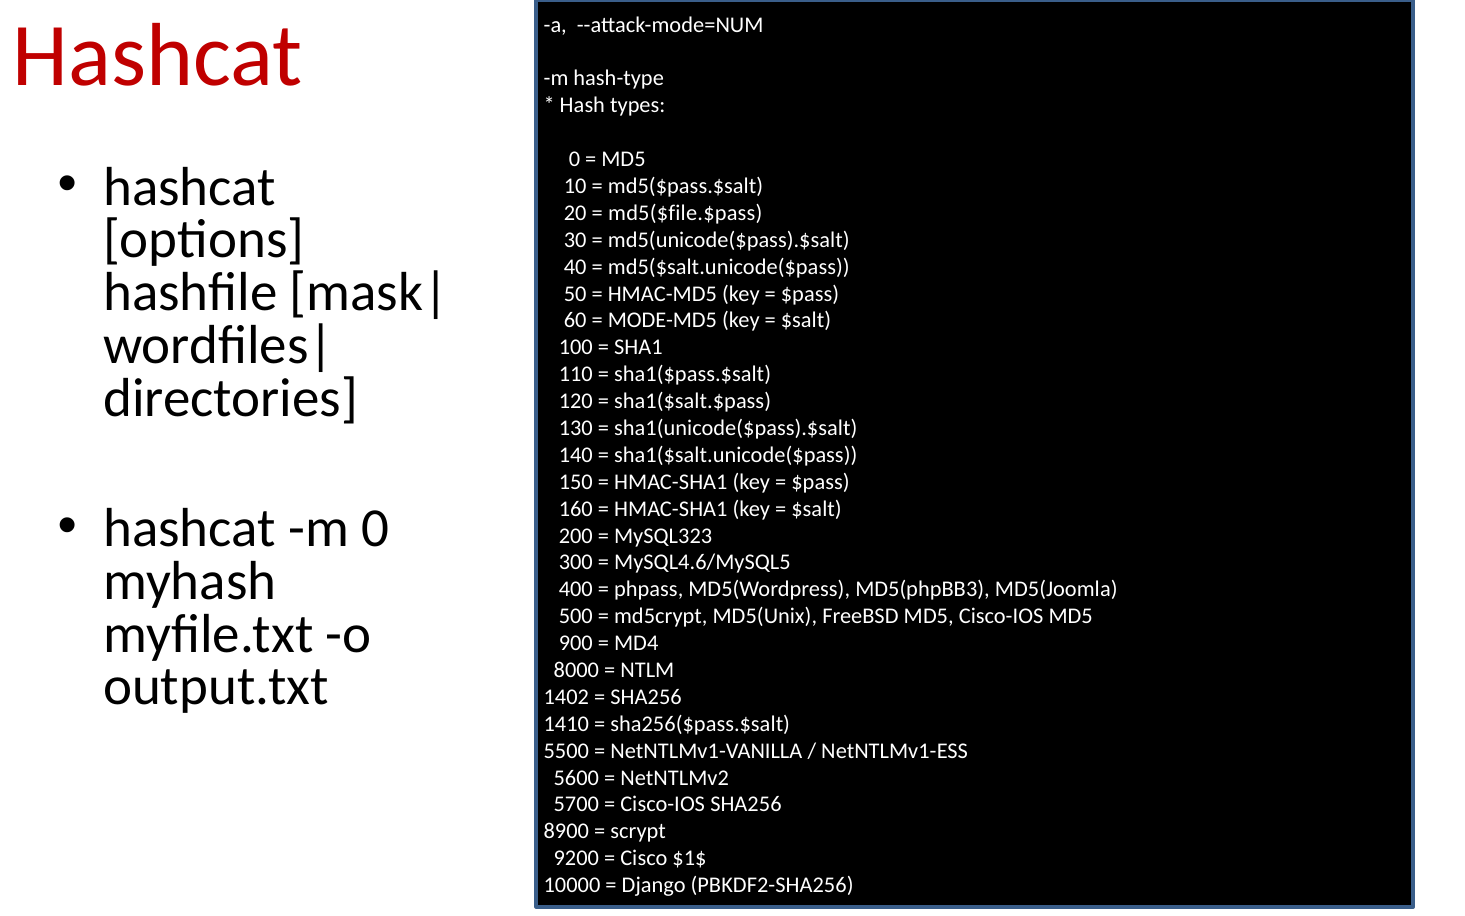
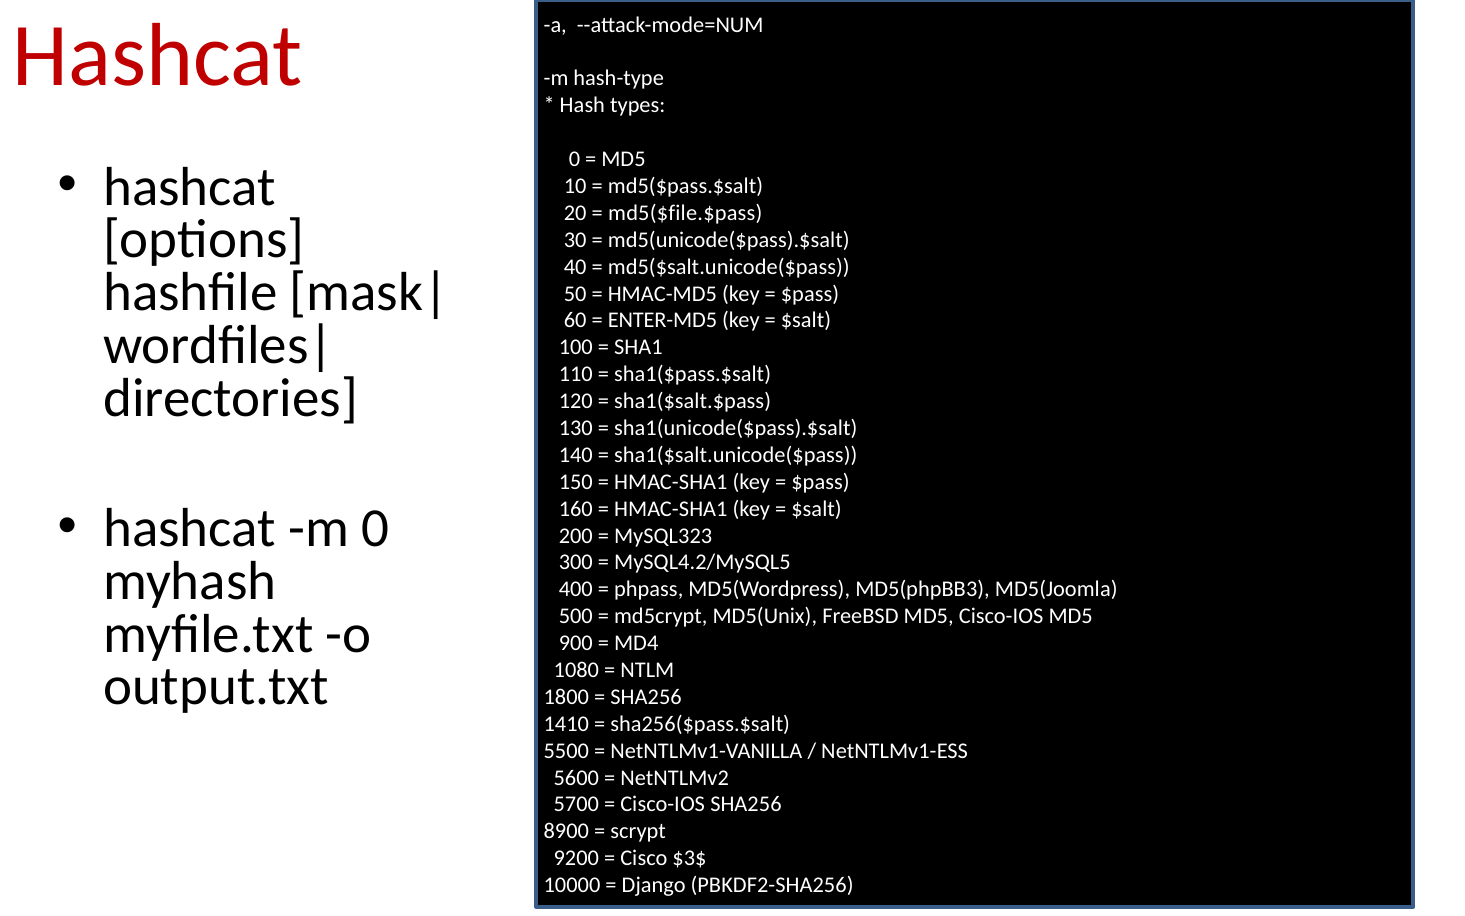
MODE-MD5: MODE-MD5 -> ENTER-MD5
MySQL4.6/MySQL5: MySQL4.6/MySQL5 -> MySQL4.2/MySQL5
8000: 8000 -> 1080
1402: 1402 -> 1800
$1$: $1$ -> $3$
